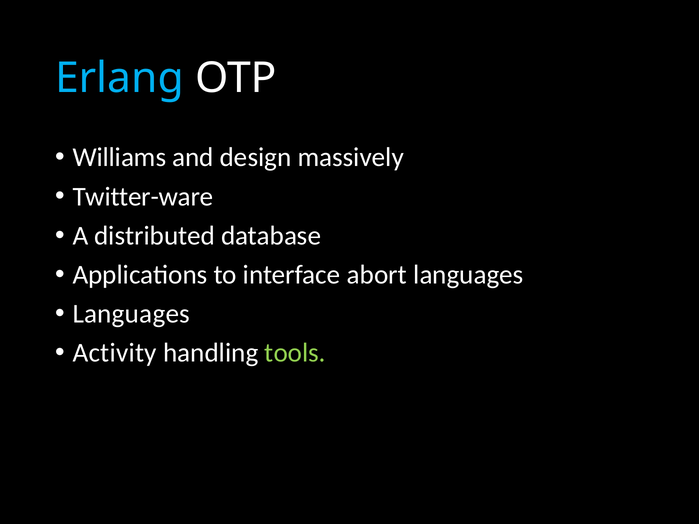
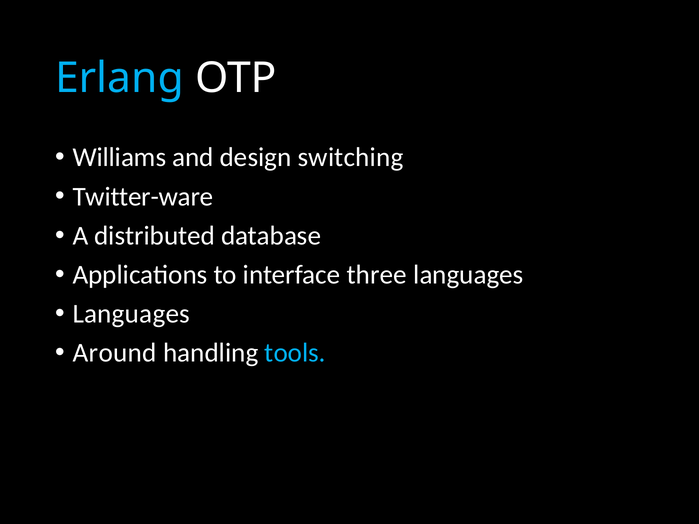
massively: massively -> switching
abort: abort -> three
Activity: Activity -> Around
tools colour: light green -> light blue
